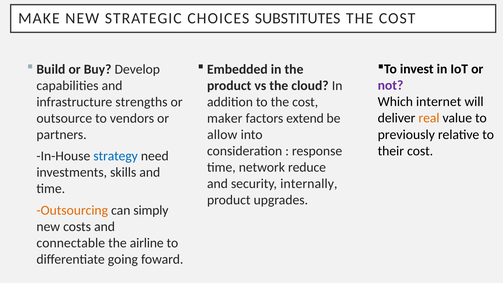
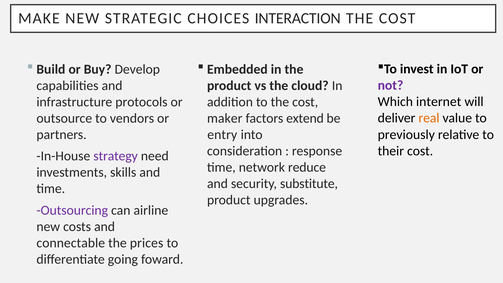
SUBSTITUTES: SUBSTITUTES -> INTERACTION
strengths: strengths -> protocols
allow: allow -> entry
strategy colour: blue -> purple
internally: internally -> substitute
Outsourcing colour: orange -> purple
simply: simply -> airline
airline: airline -> prices
